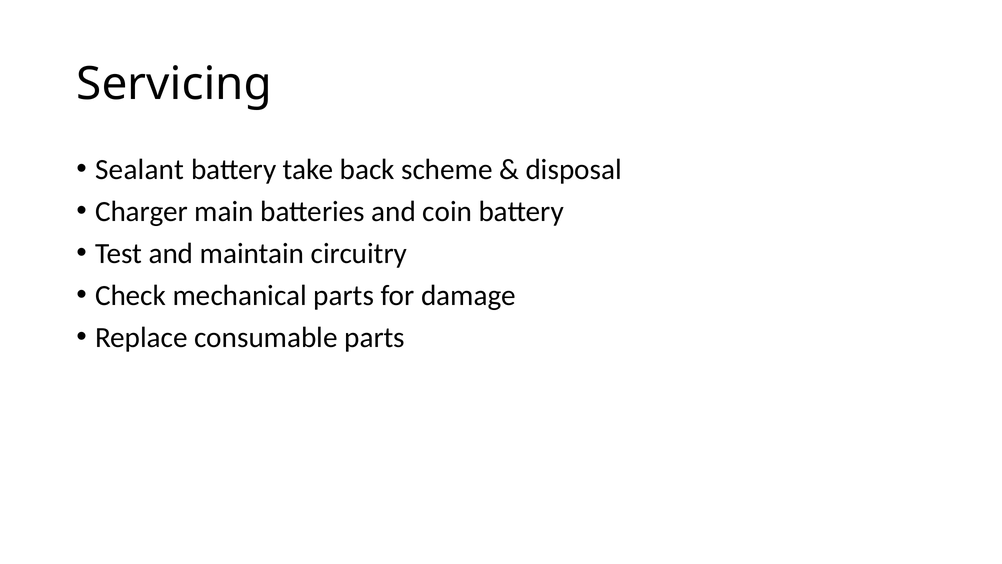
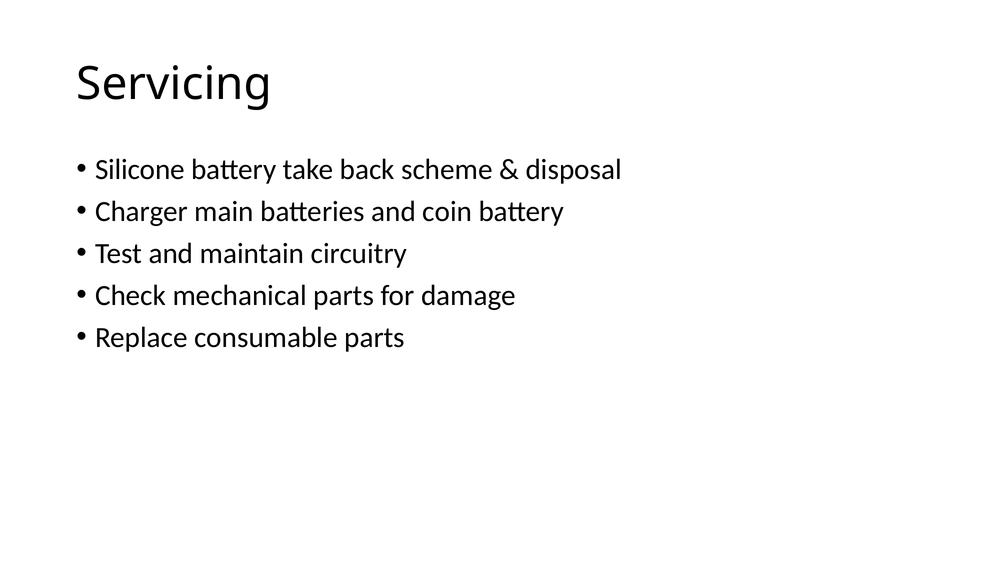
Sealant: Sealant -> Silicone
